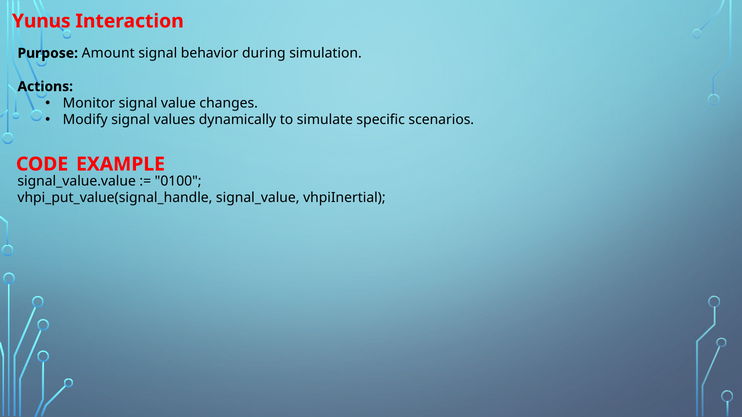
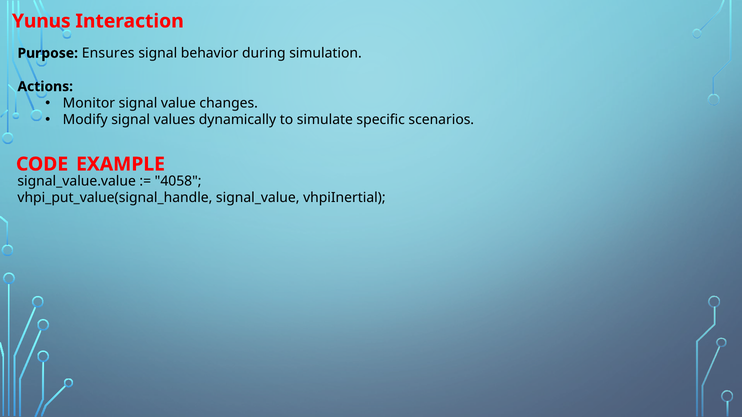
Amount: Amount -> Ensures
0100: 0100 -> 4058
